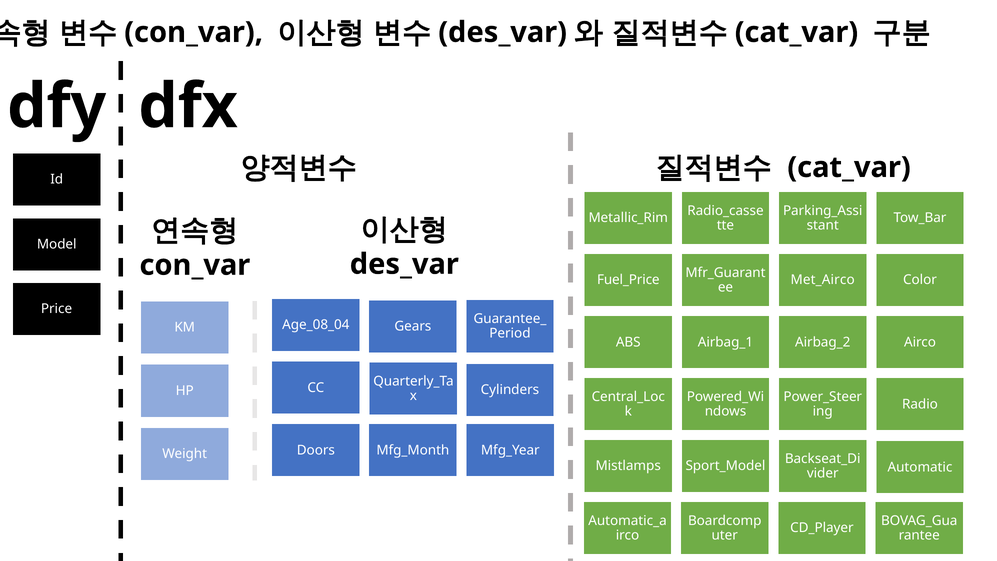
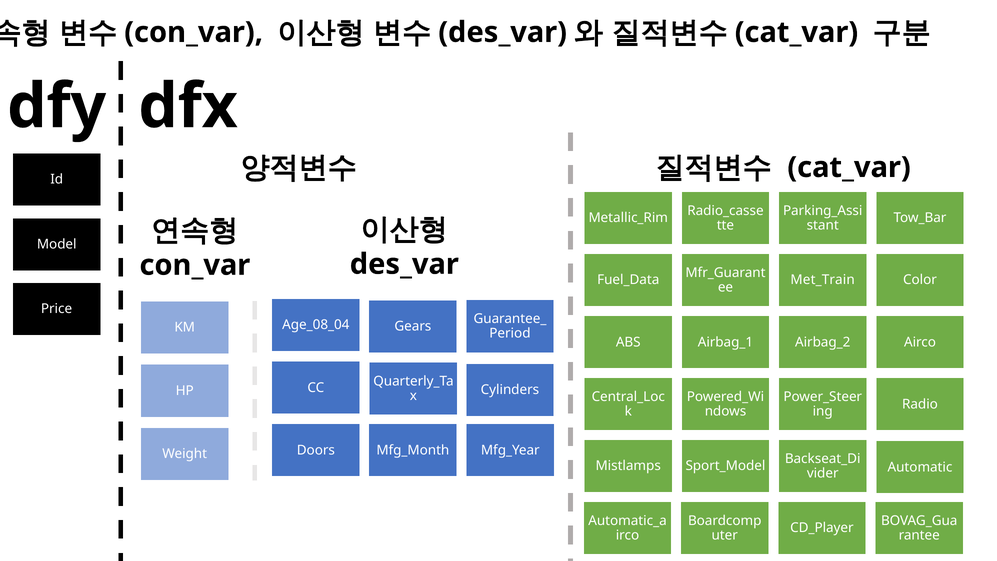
Fuel_Price: Fuel_Price -> Fuel_Data
Met_Airco: Met_Airco -> Met_Train
